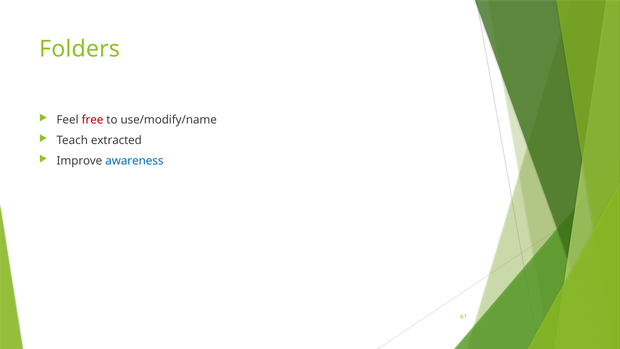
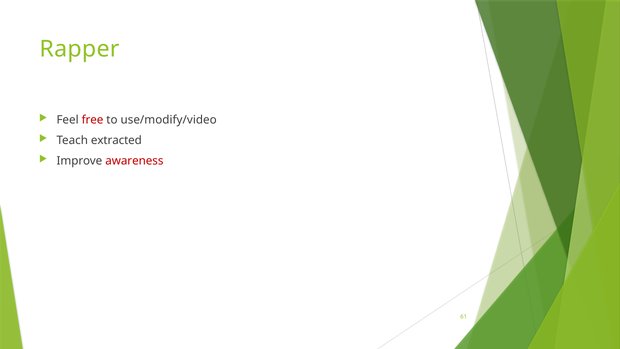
Folders: Folders -> Rapper
use/modify/name: use/modify/name -> use/modify/video
awareness colour: blue -> red
